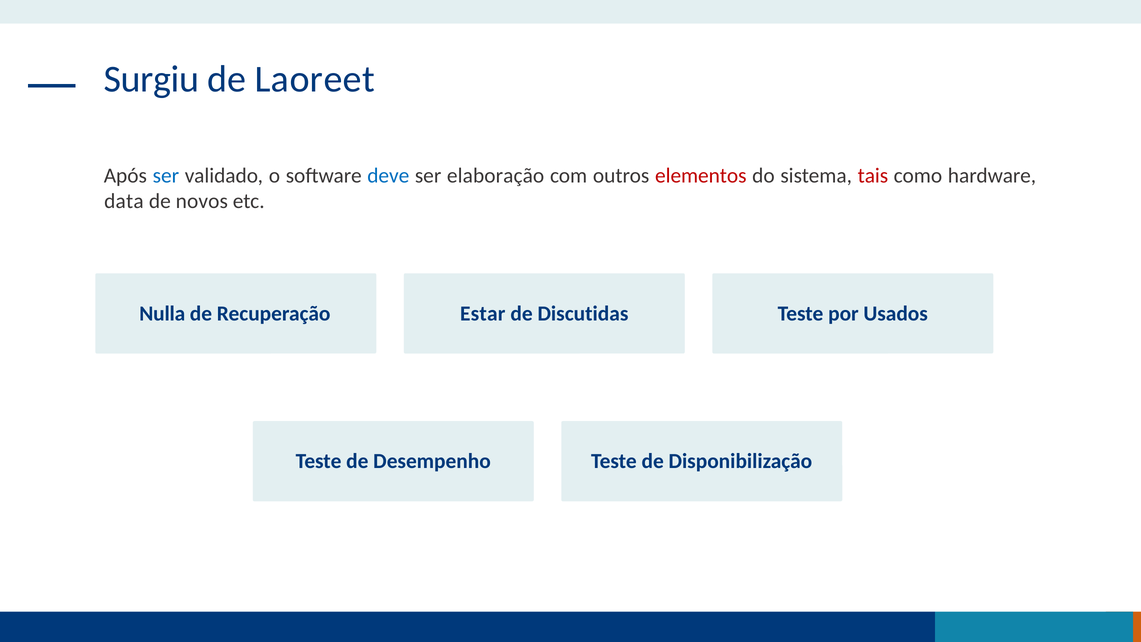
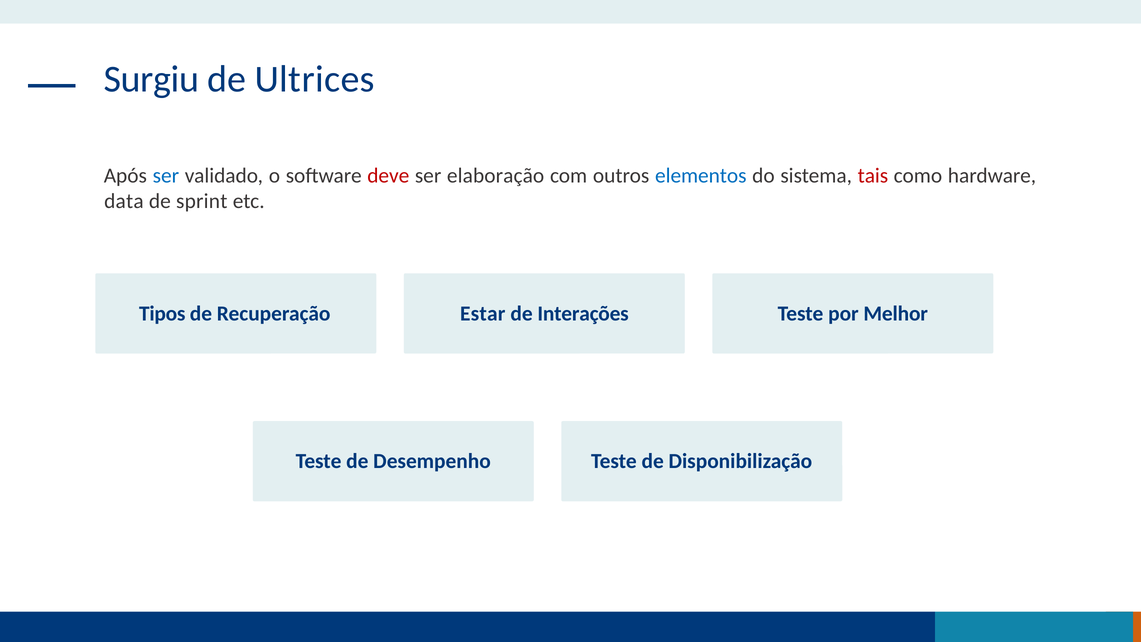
Laoreet: Laoreet -> Ultrices
deve colour: blue -> red
elementos colour: red -> blue
novos: novos -> sprint
Nulla: Nulla -> Tipos
Discutidas: Discutidas -> Interações
Usados: Usados -> Melhor
